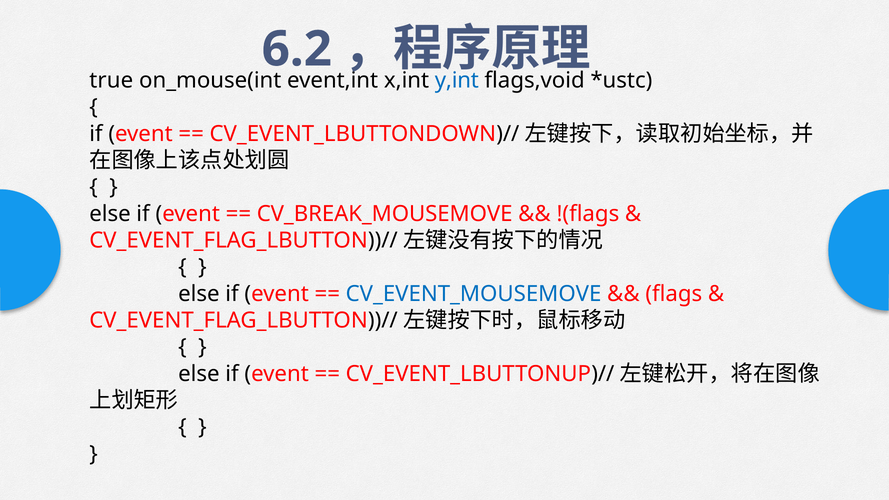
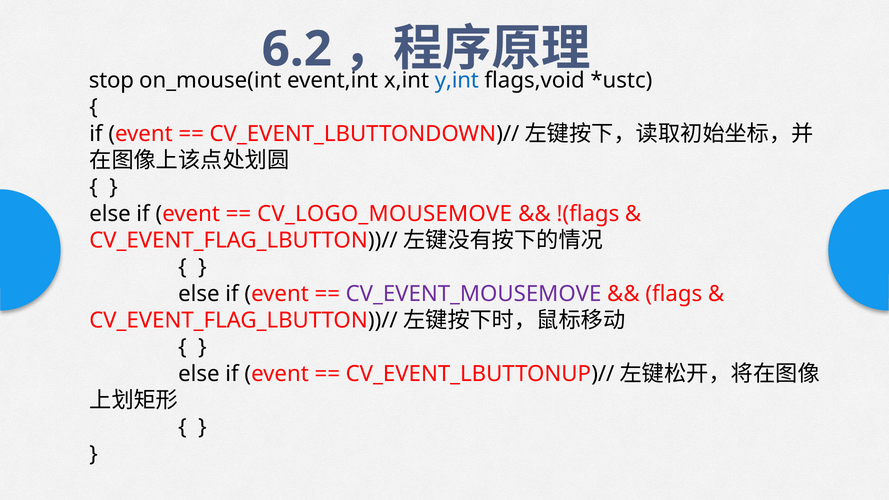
true: true -> stop
CV_BREAK_MOUSEMOVE: CV_BREAK_MOUSEMOVE -> CV_LOGO_MOUSEMOVE
CV_EVENT_MOUSEMOVE colour: blue -> purple
